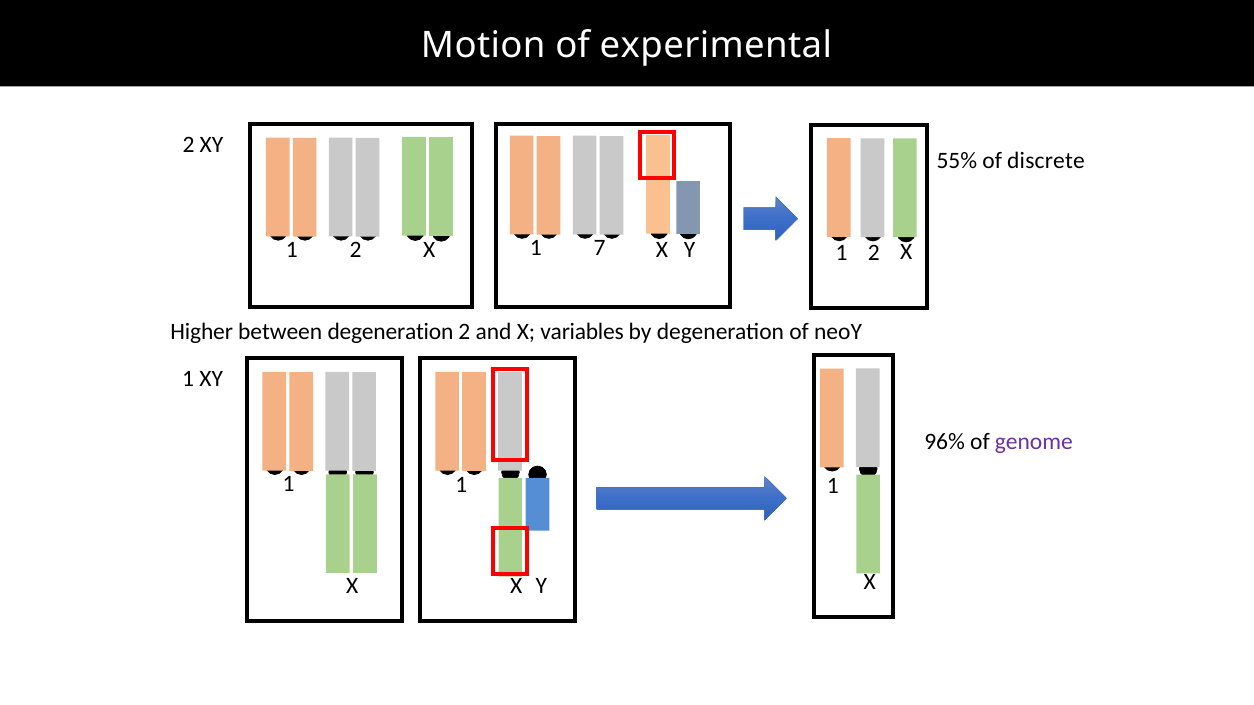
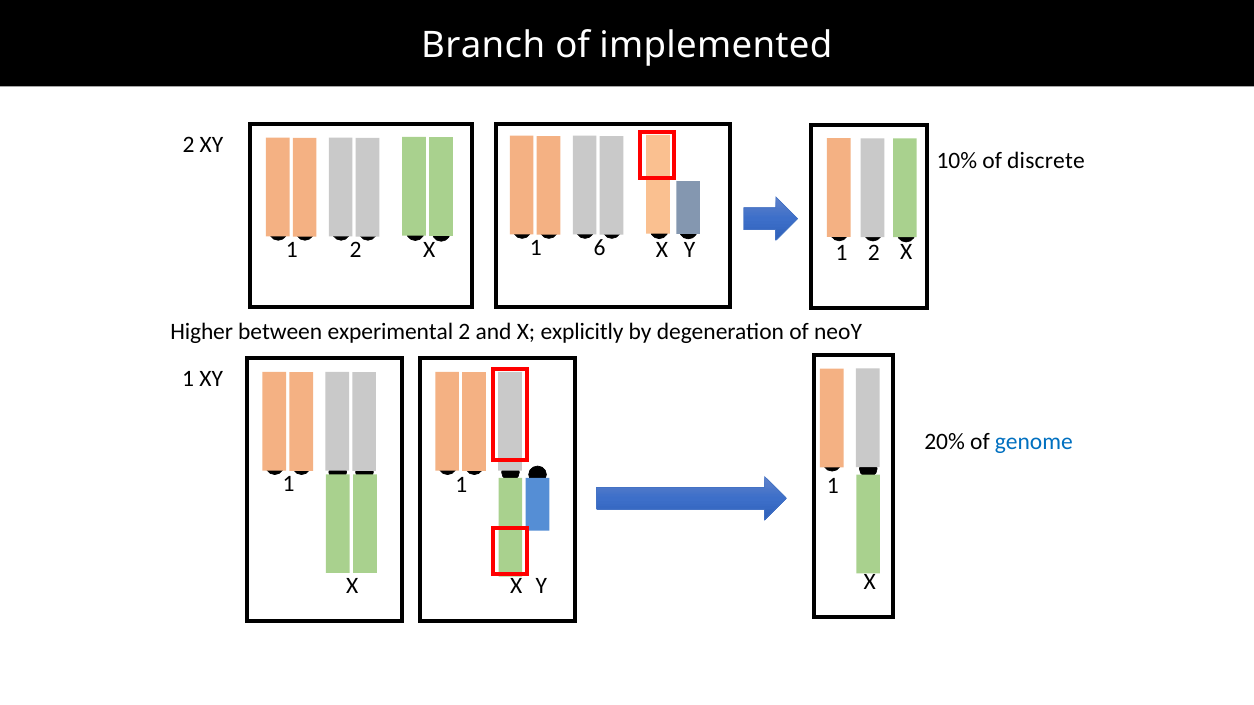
Motion: Motion -> Branch
experimental: experimental -> implemented
55%: 55% -> 10%
7: 7 -> 6
between degeneration: degeneration -> experimental
variables: variables -> explicitly
96%: 96% -> 20%
genome colour: purple -> blue
